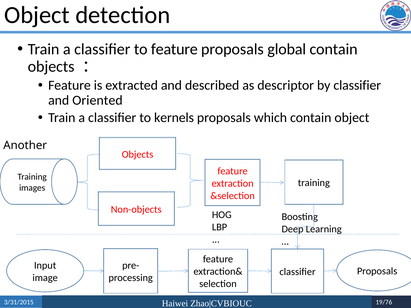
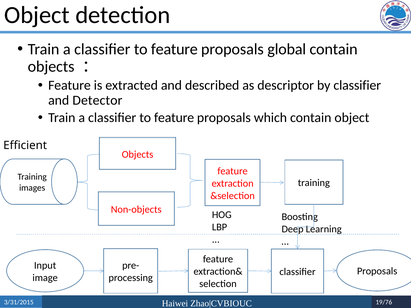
Oriented: Oriented -> Detector
kernels at (174, 118): kernels -> feature
Another: Another -> Efficient
